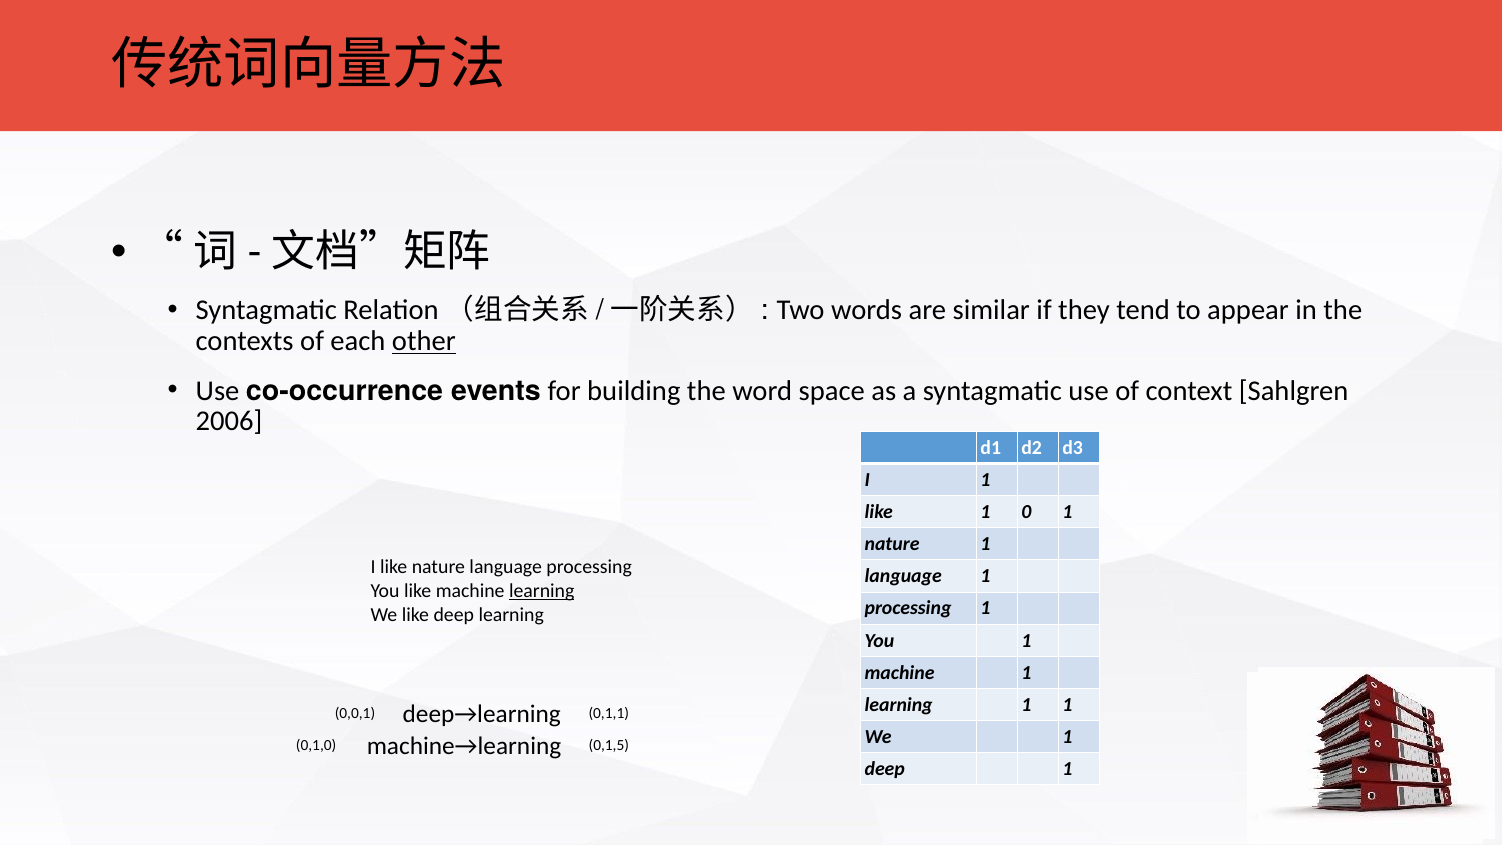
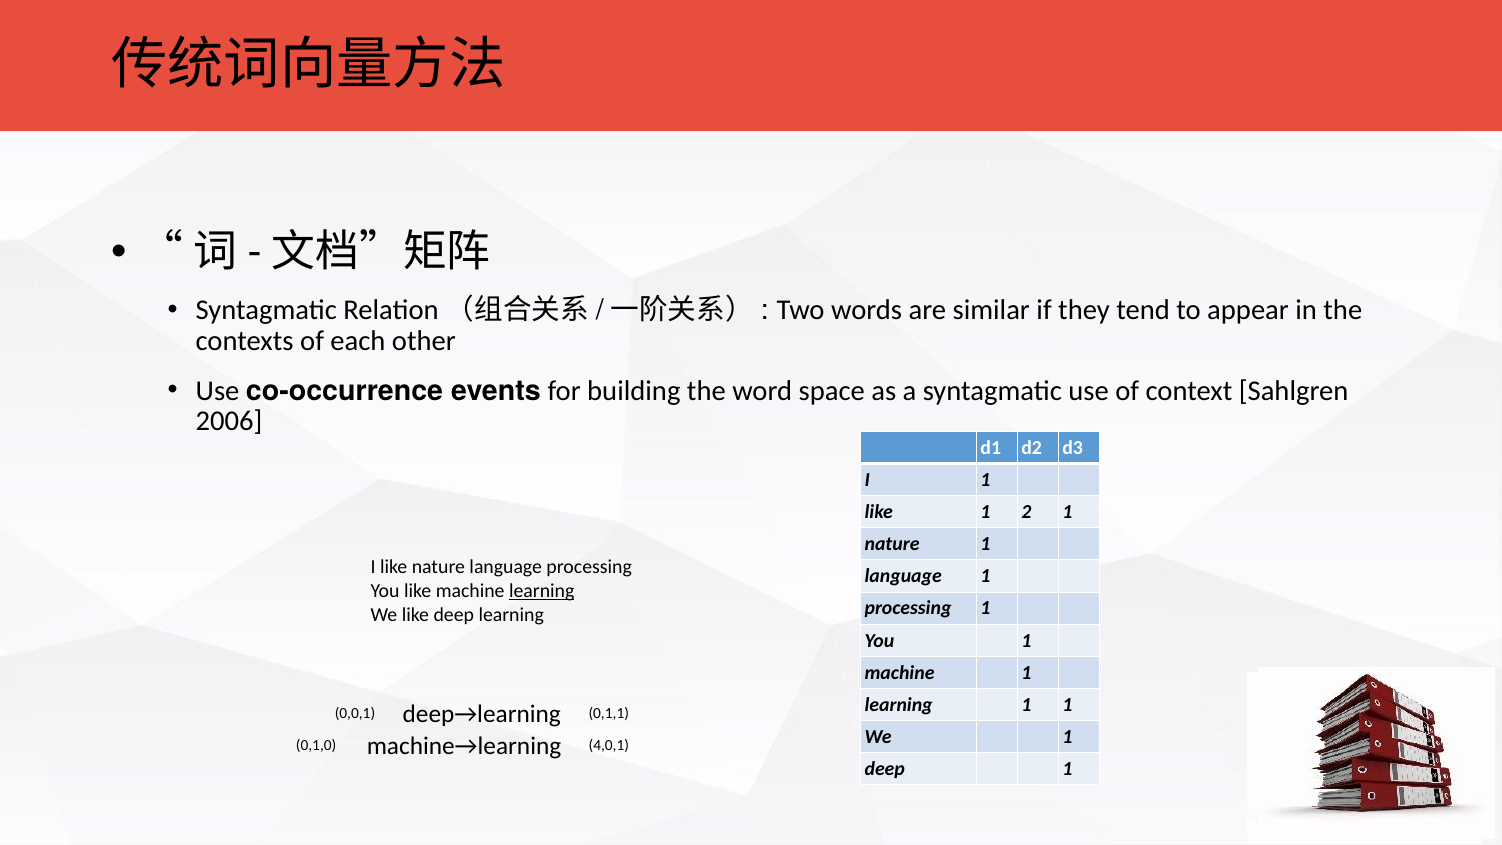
other underline: present -> none
0: 0 -> 2
0,1,5: 0,1,5 -> 4,0,1
